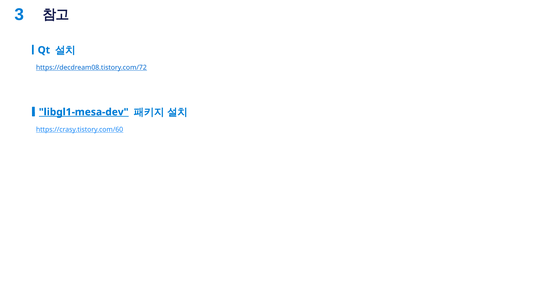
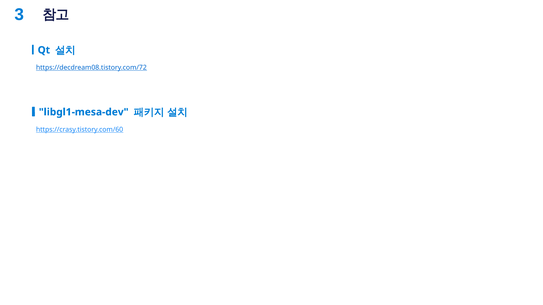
libgl1-mesa-dev underline: present -> none
